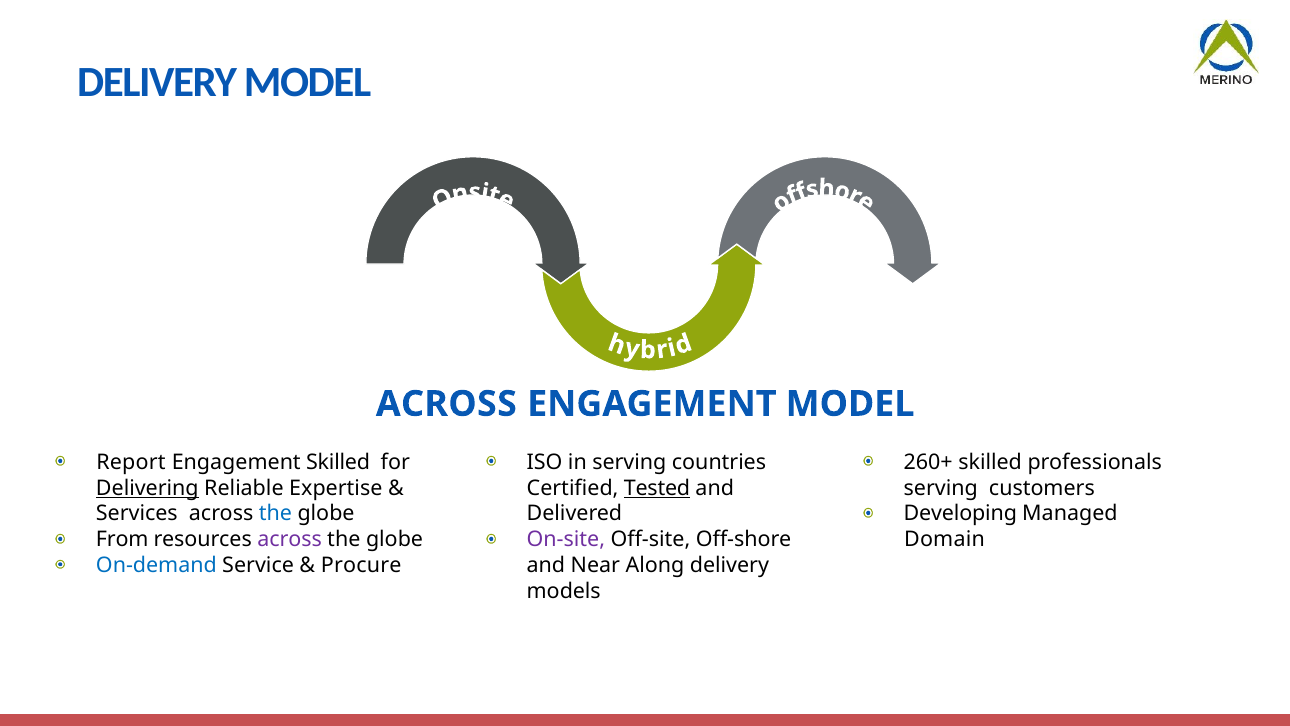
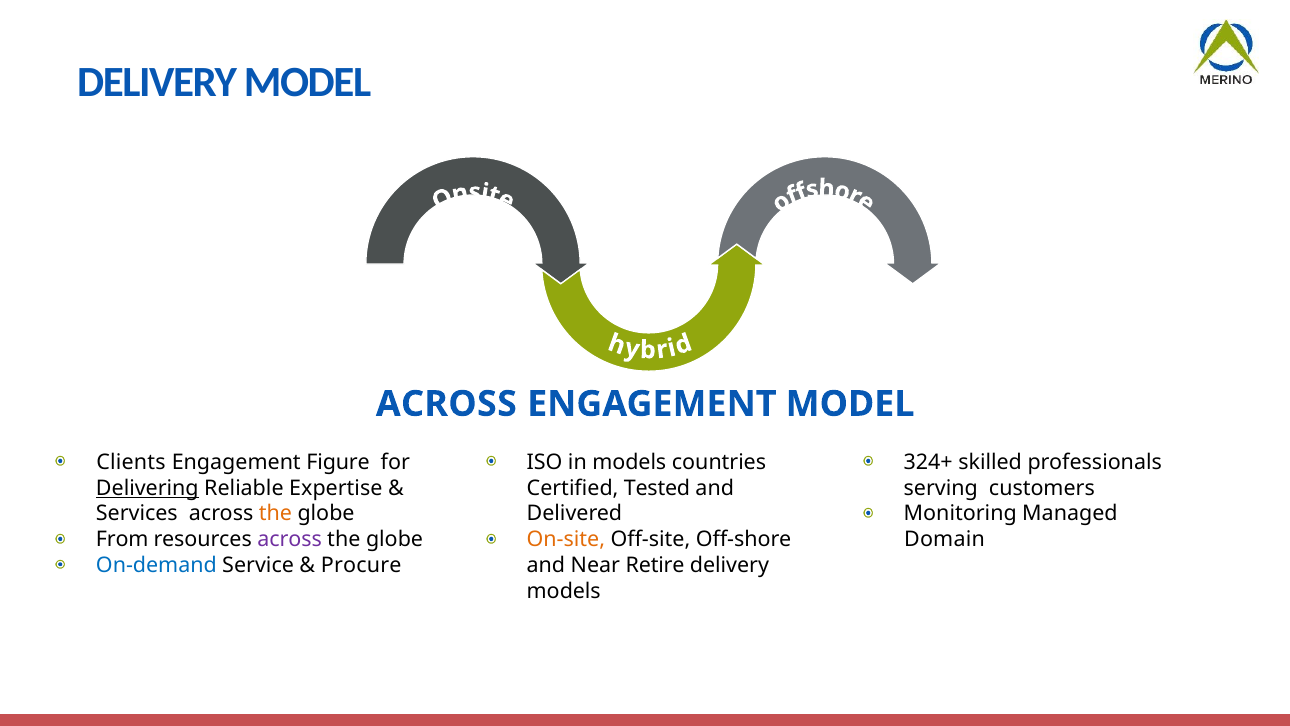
Report: Report -> Clients
Engagement Skilled: Skilled -> Figure
in serving: serving -> models
260+: 260+ -> 324+
Tested underline: present -> none
the at (276, 514) colour: blue -> orange
Developing: Developing -> Monitoring
On-site colour: purple -> orange
Along: Along -> Retire
